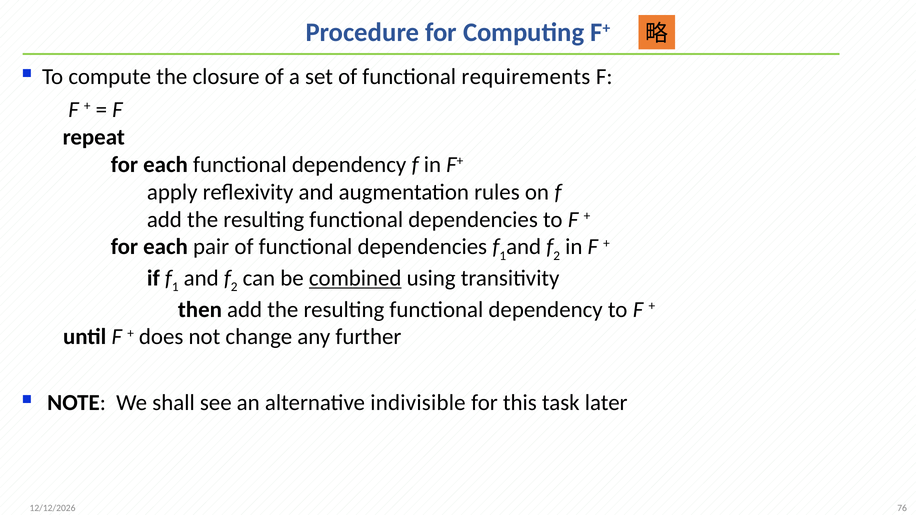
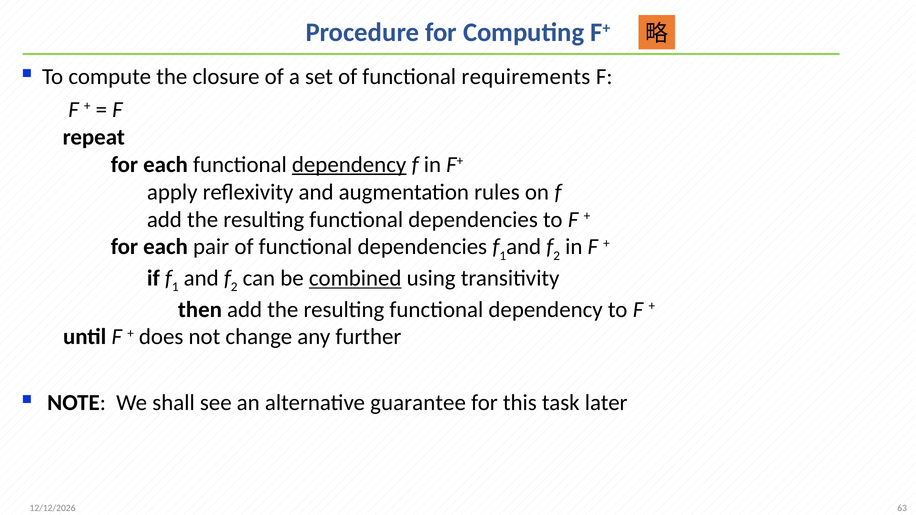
dependency at (349, 165) underline: none -> present
indivisible: indivisible -> guarantee
76: 76 -> 63
